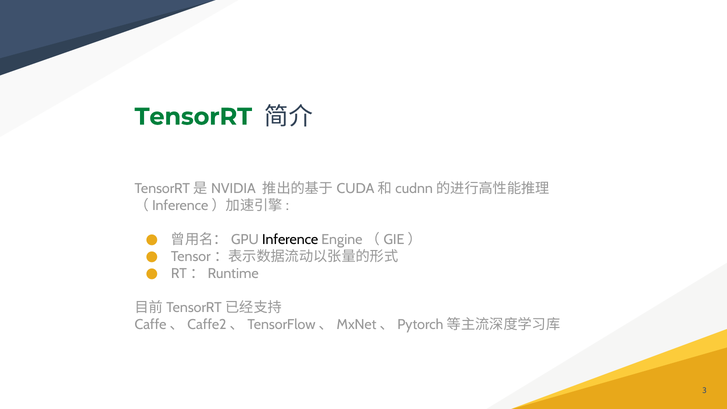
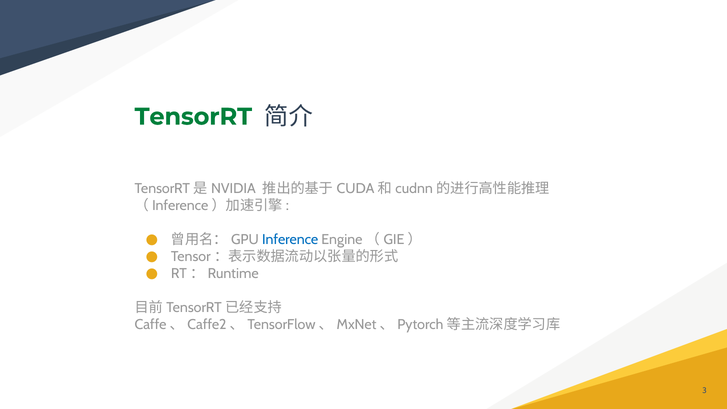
Inference colour: black -> blue
